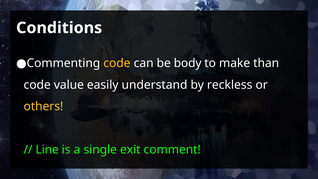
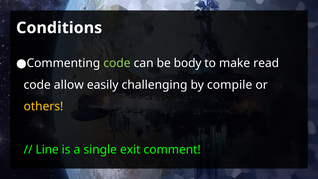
code at (117, 63) colour: yellow -> light green
than: than -> read
value: value -> allow
understand: understand -> challenging
reckless: reckless -> compile
